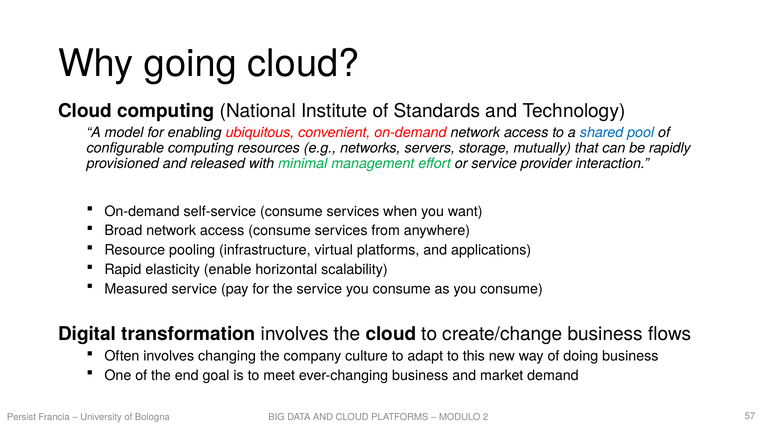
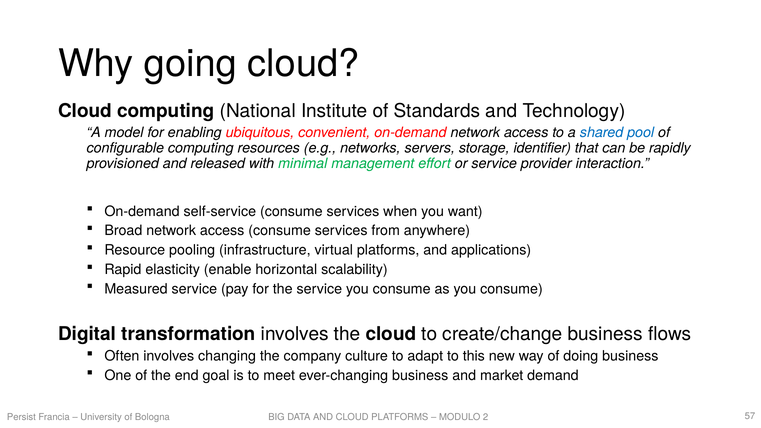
mutually: mutually -> identifier
